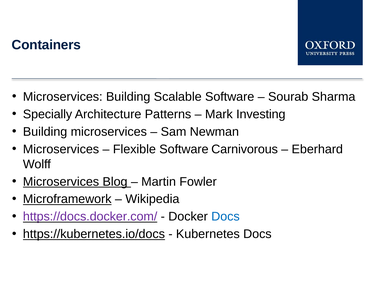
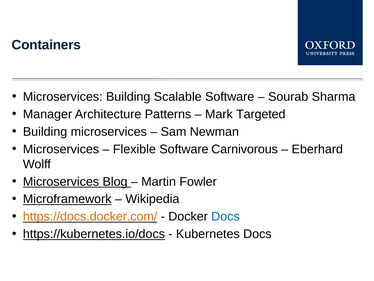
Specially: Specially -> Manager
Investing: Investing -> Targeted
https://docs.docker.com/ colour: purple -> orange
